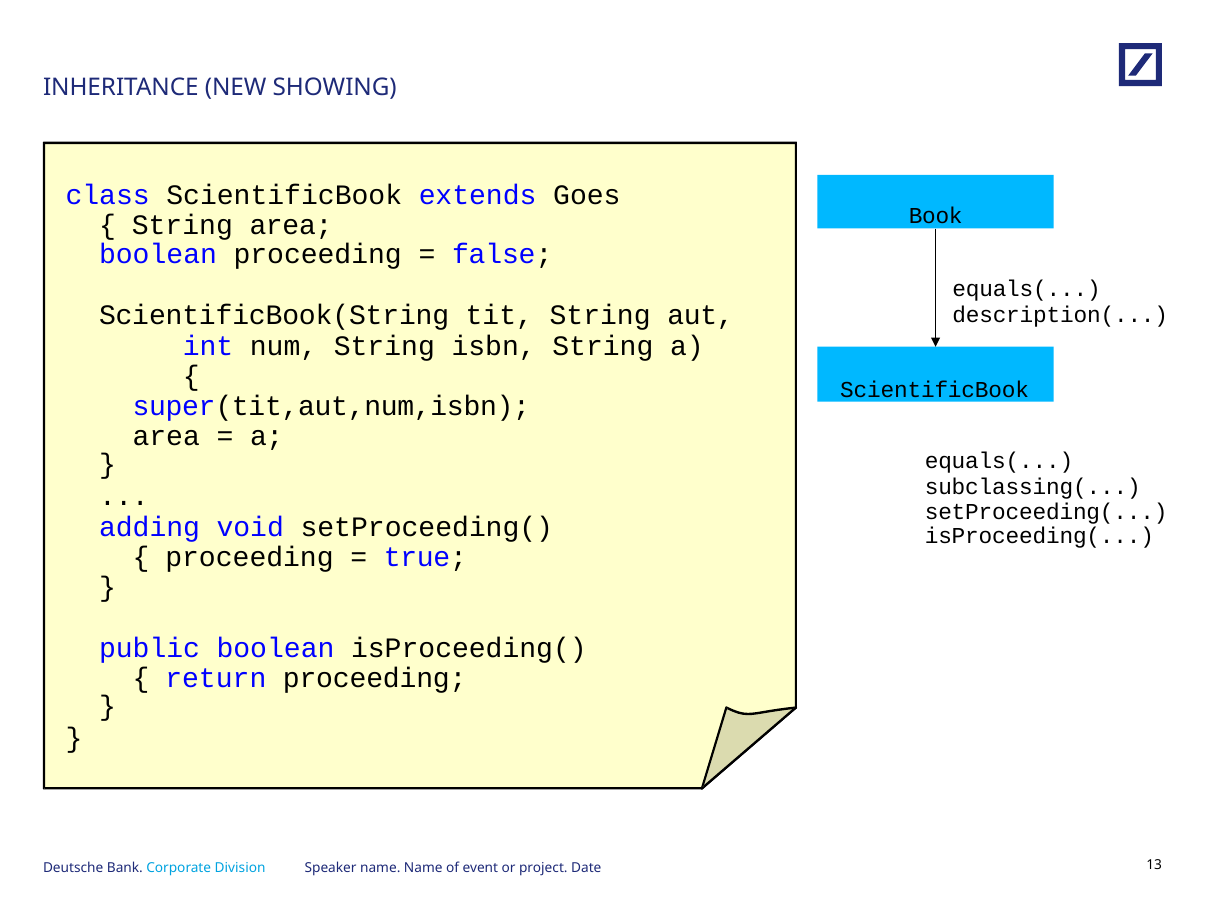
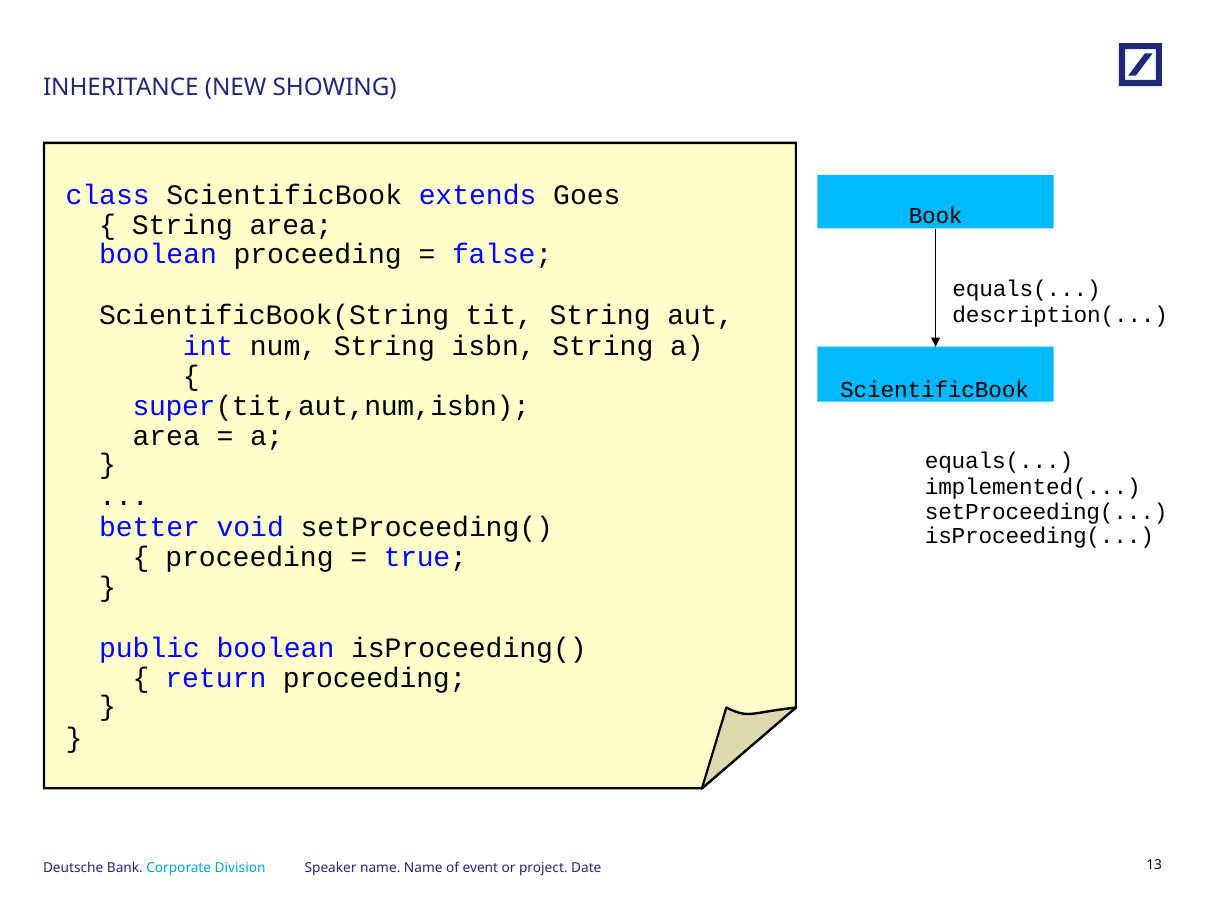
subclassing(: subclassing( -> implemented(
adding: adding -> better
